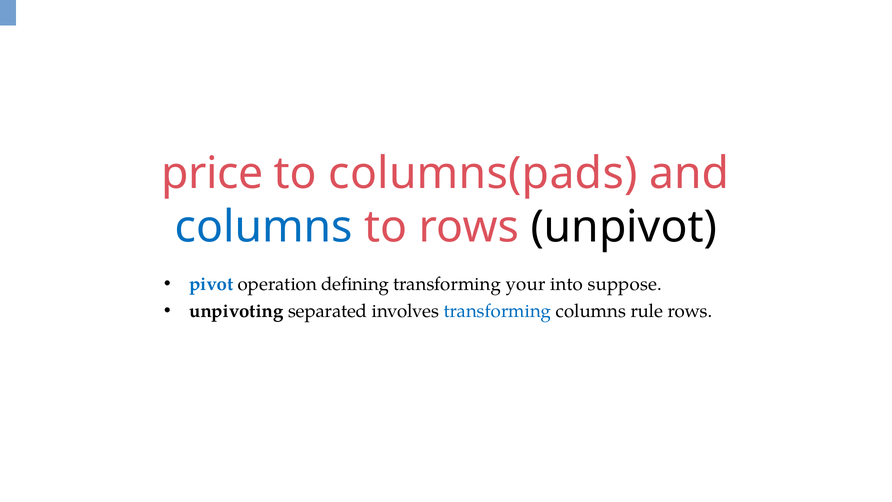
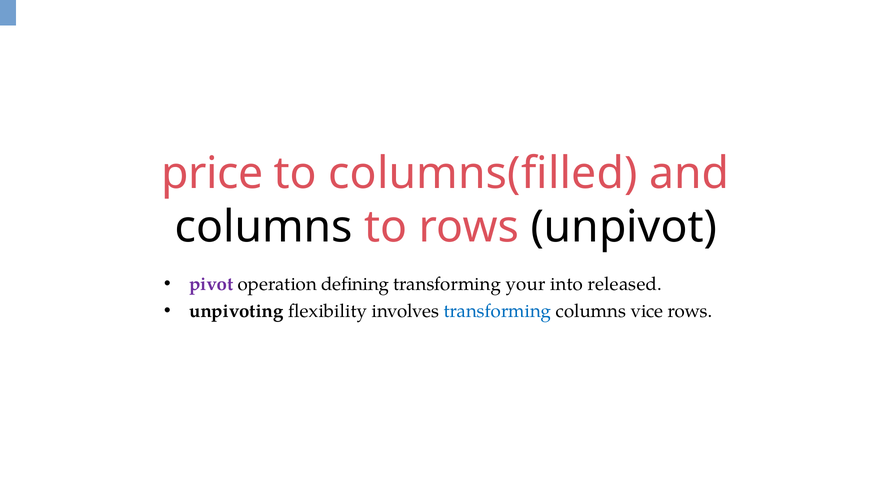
columns(pads: columns(pads -> columns(filled
columns at (264, 227) colour: blue -> black
pivot colour: blue -> purple
suppose: suppose -> released
separated: separated -> flexibility
rule: rule -> vice
